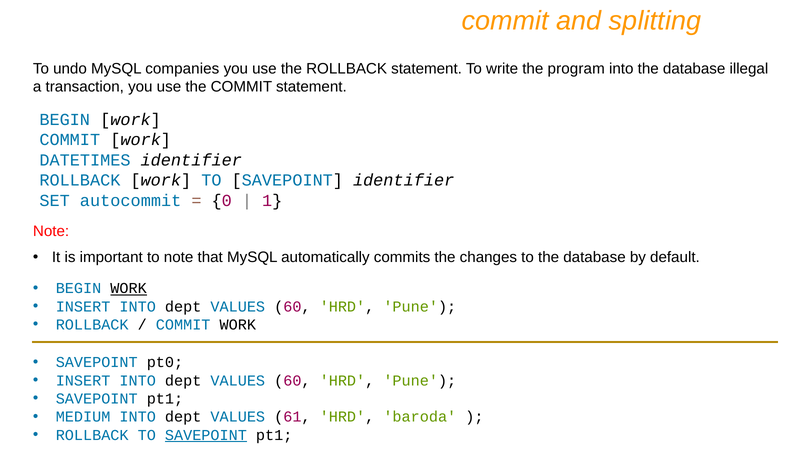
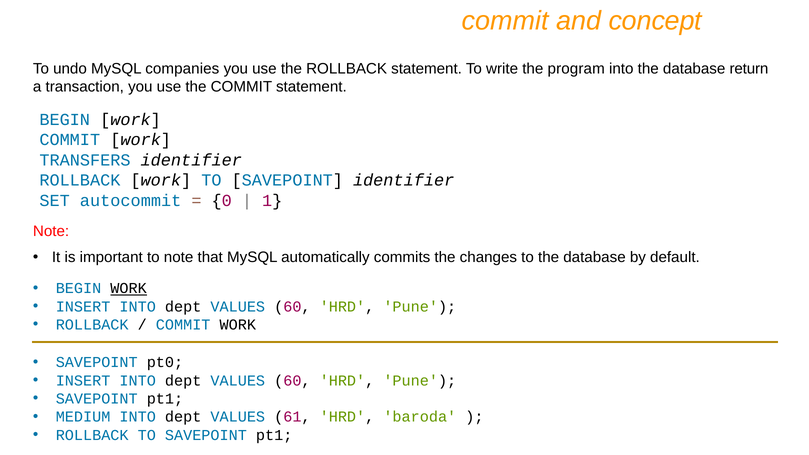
splitting: splitting -> concept
illegal: illegal -> return
DATETIMES: DATETIMES -> TRANSFERS
SAVEPOINT at (206, 435) underline: present -> none
